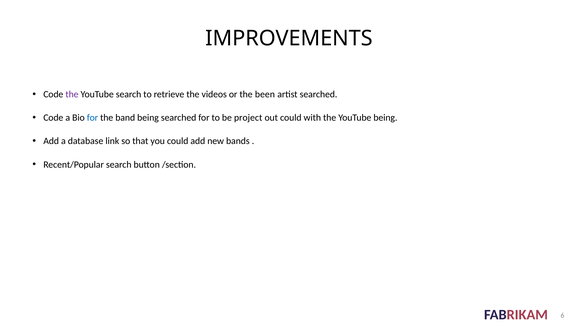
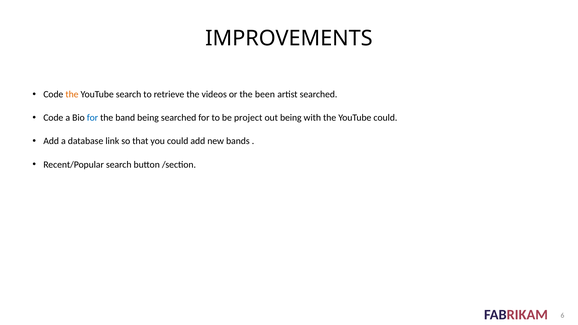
the at (72, 95) colour: purple -> orange
out could: could -> being
YouTube being: being -> could
